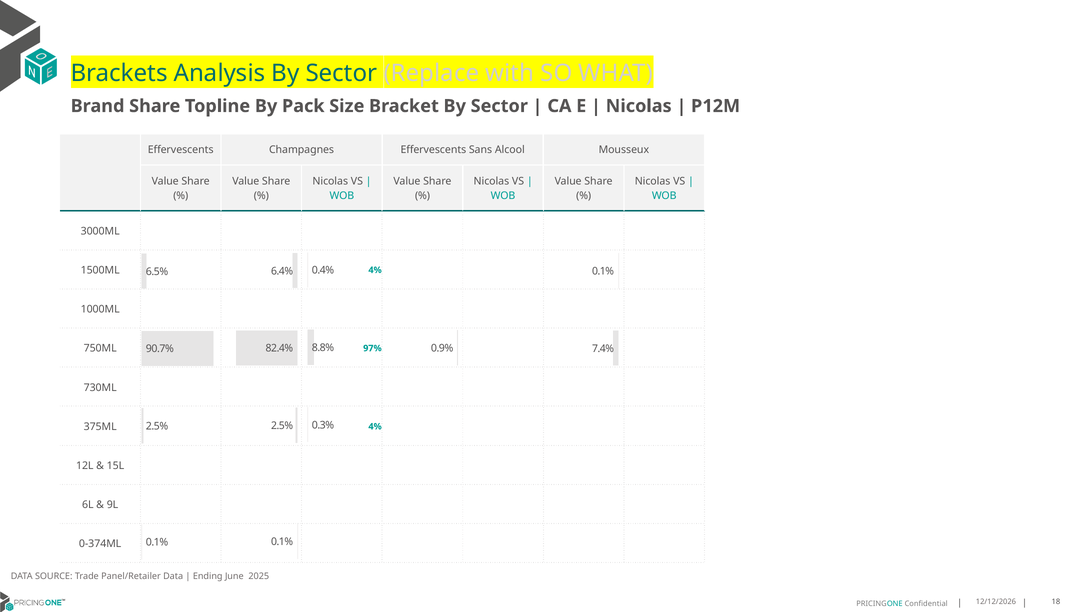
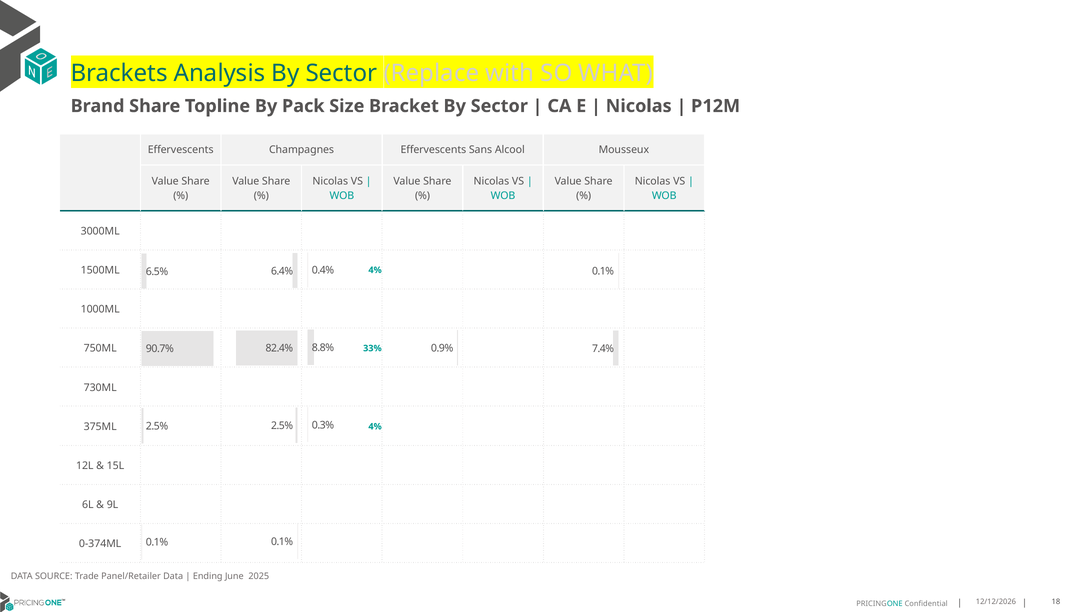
97%: 97% -> 33%
